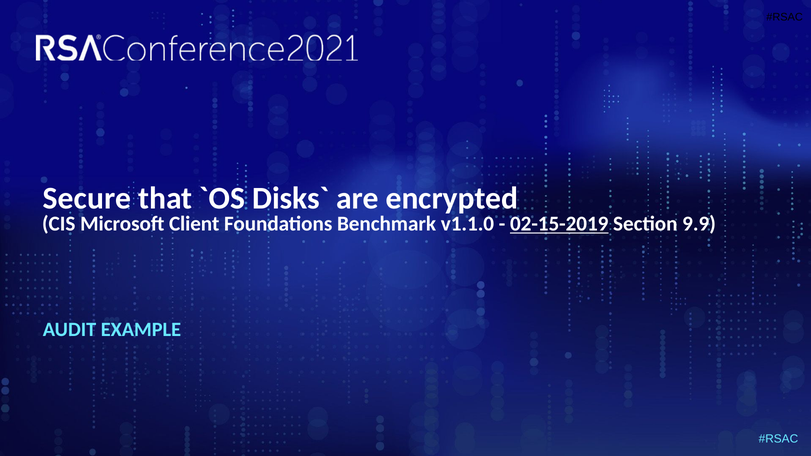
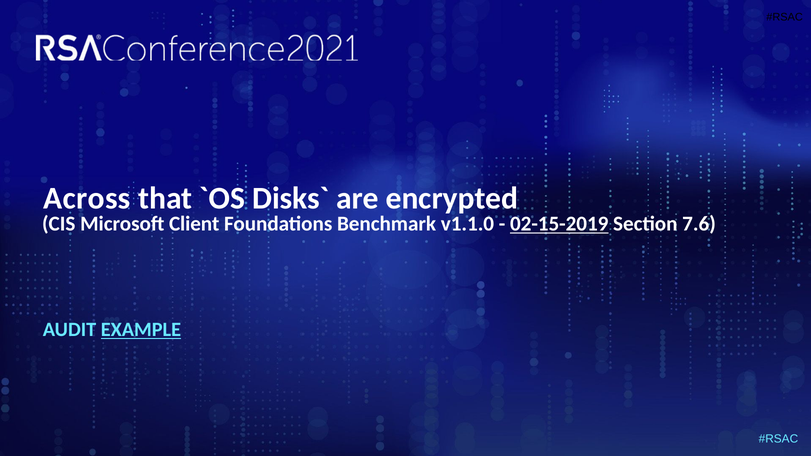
Secure: Secure -> Across
9.9: 9.9 -> 7.6
EXAMPLE underline: none -> present
